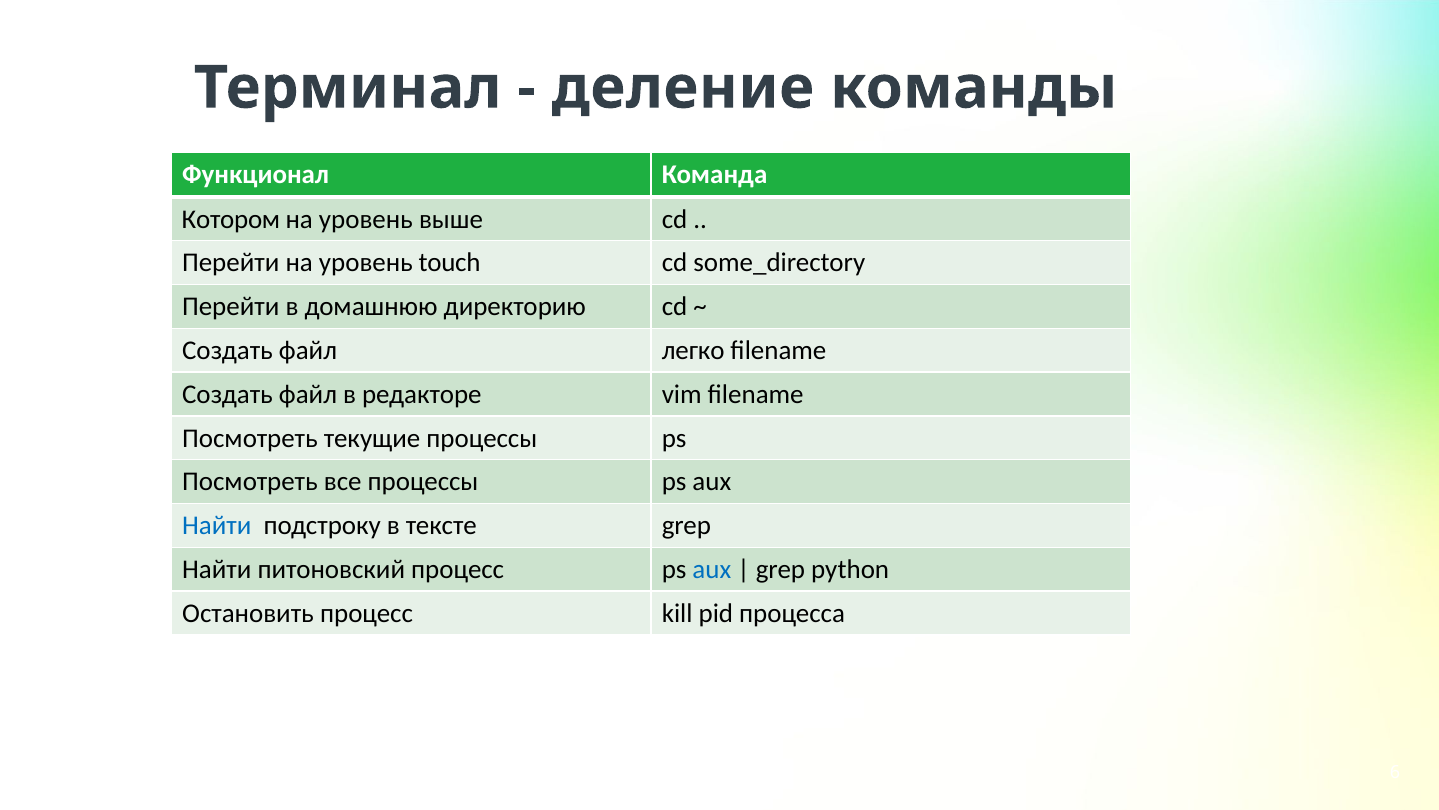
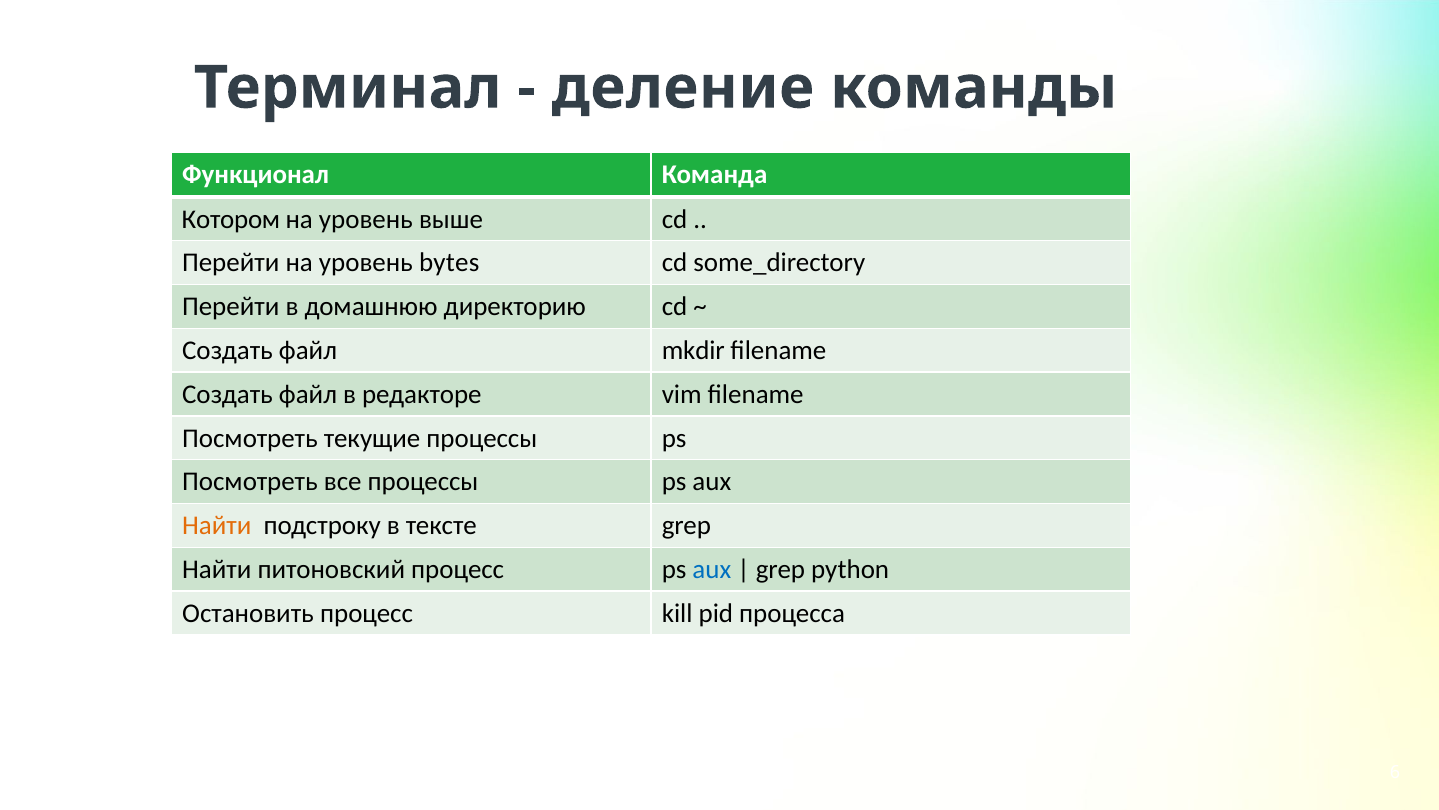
touch: touch -> bytes
легко: легко -> mkdir
Найти at (217, 525) colour: blue -> orange
